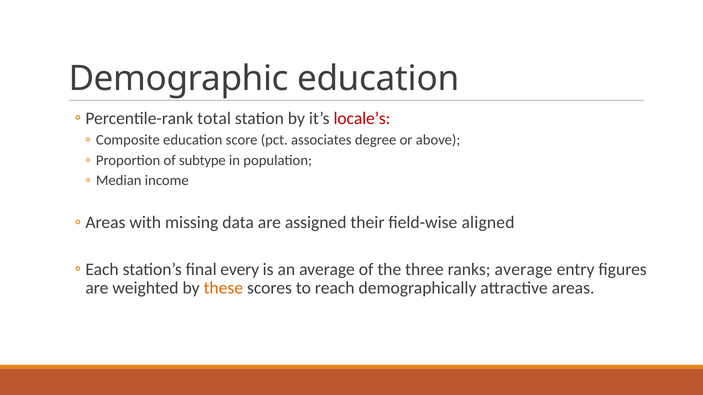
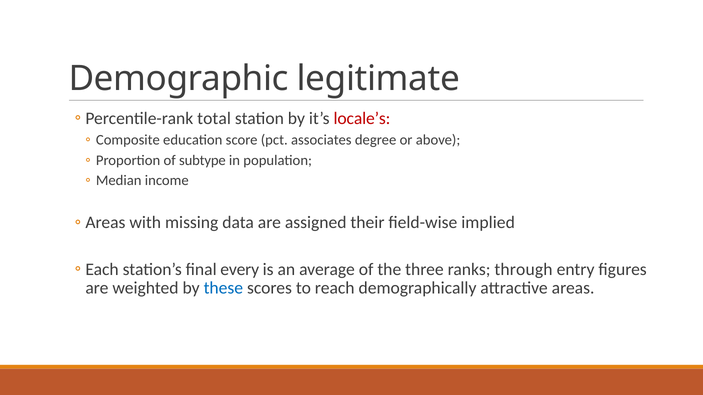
Demographic education: education -> legitimate
aligned: aligned -> implied
ranks average: average -> through
these colour: orange -> blue
